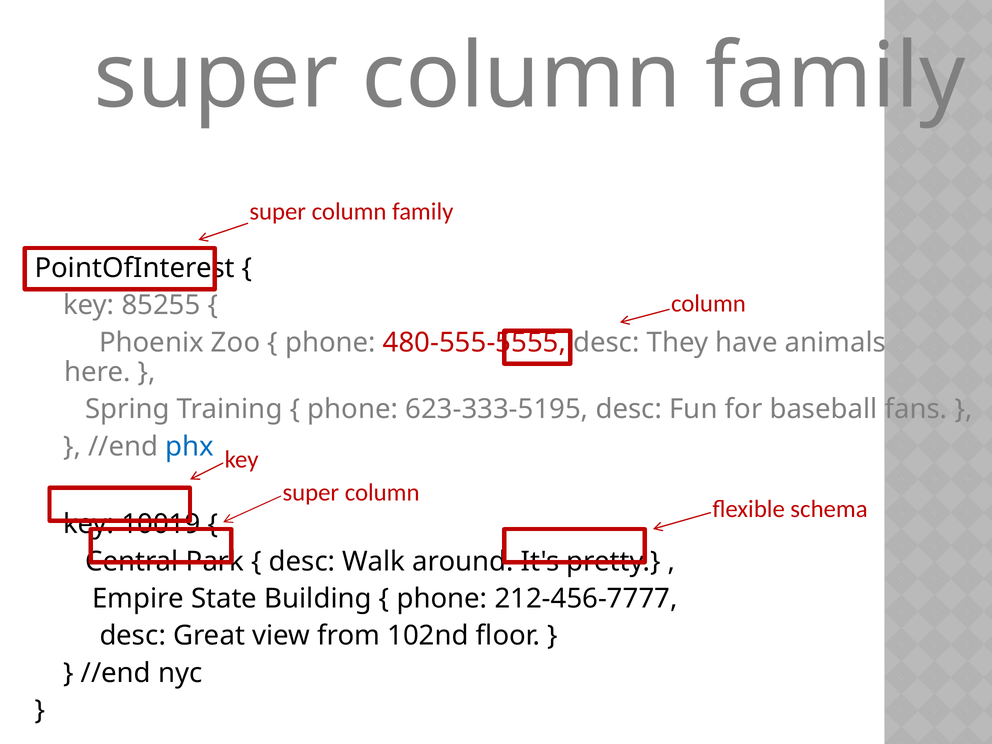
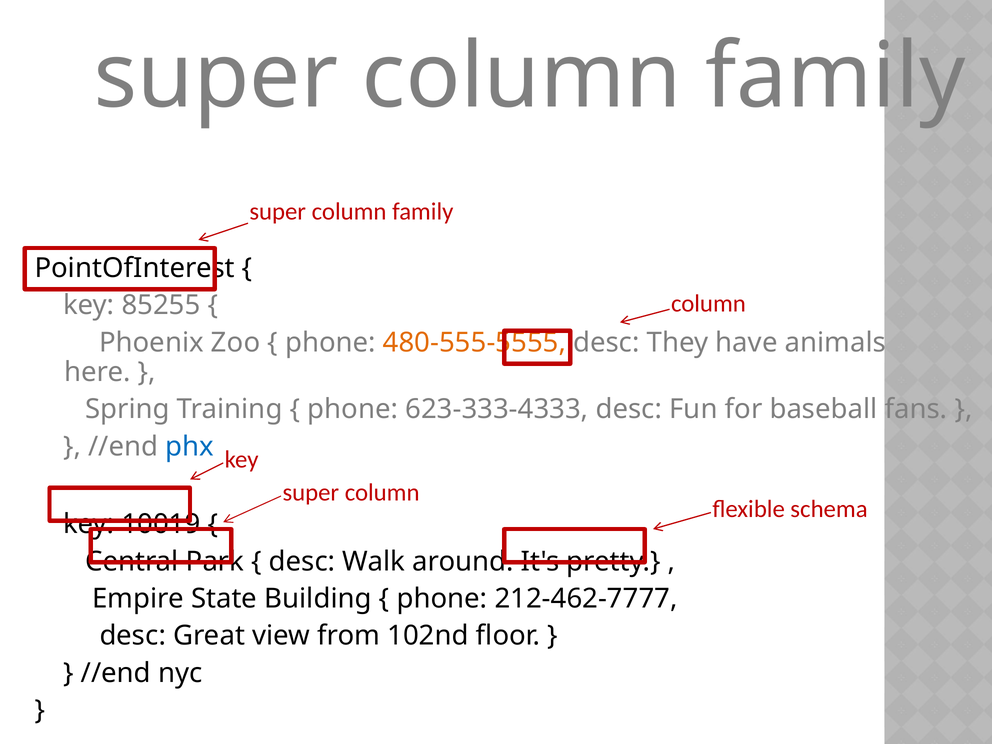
480-555-5555 colour: red -> orange
623-333-5195: 623-333-5195 -> 623-333-4333
212-456-7777: 212-456-7777 -> 212-462-7777
